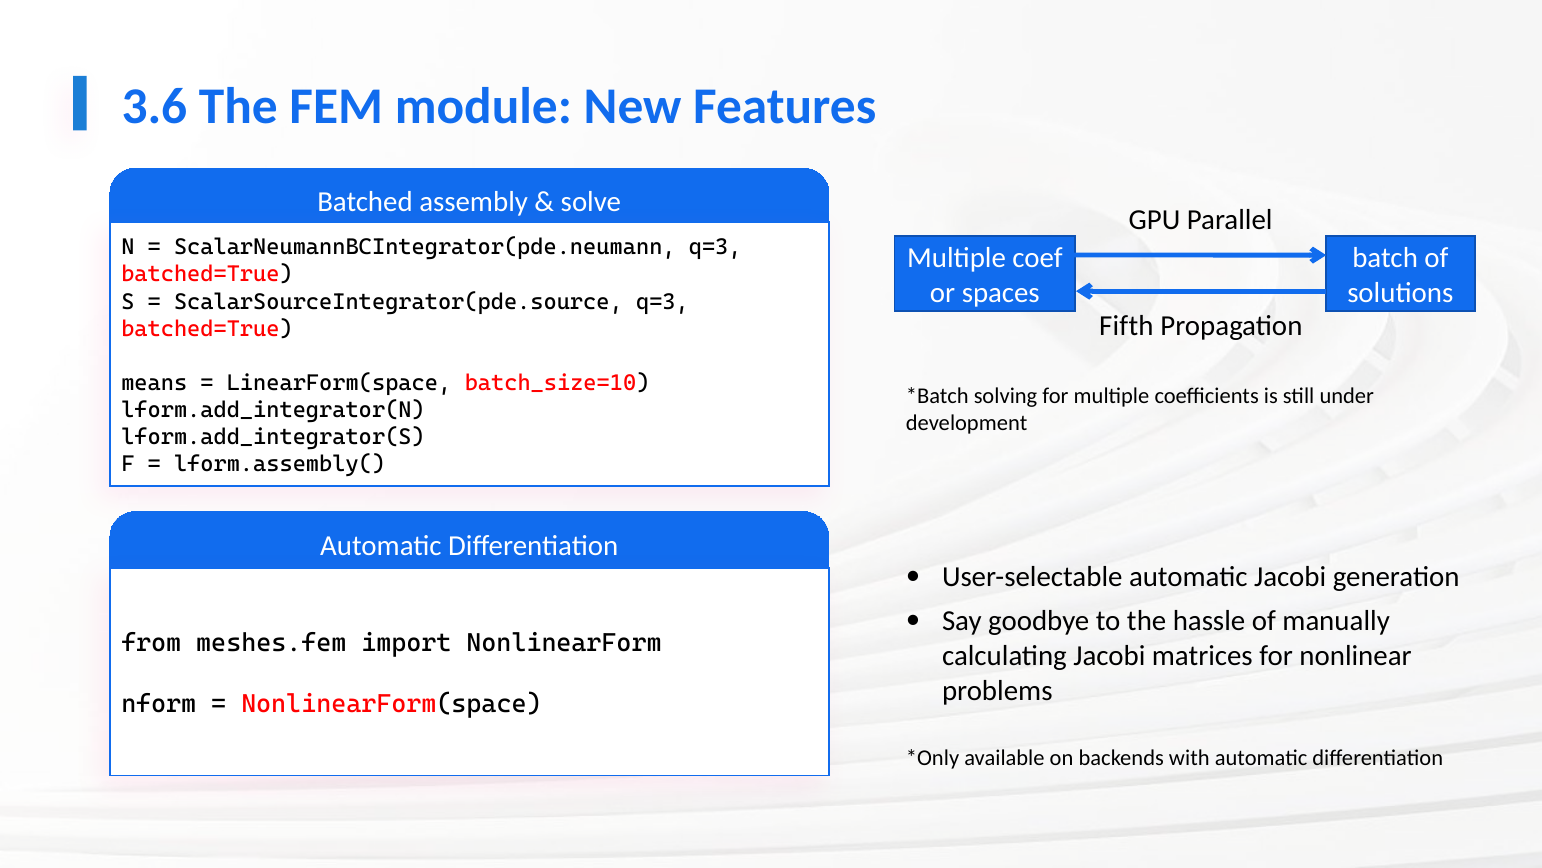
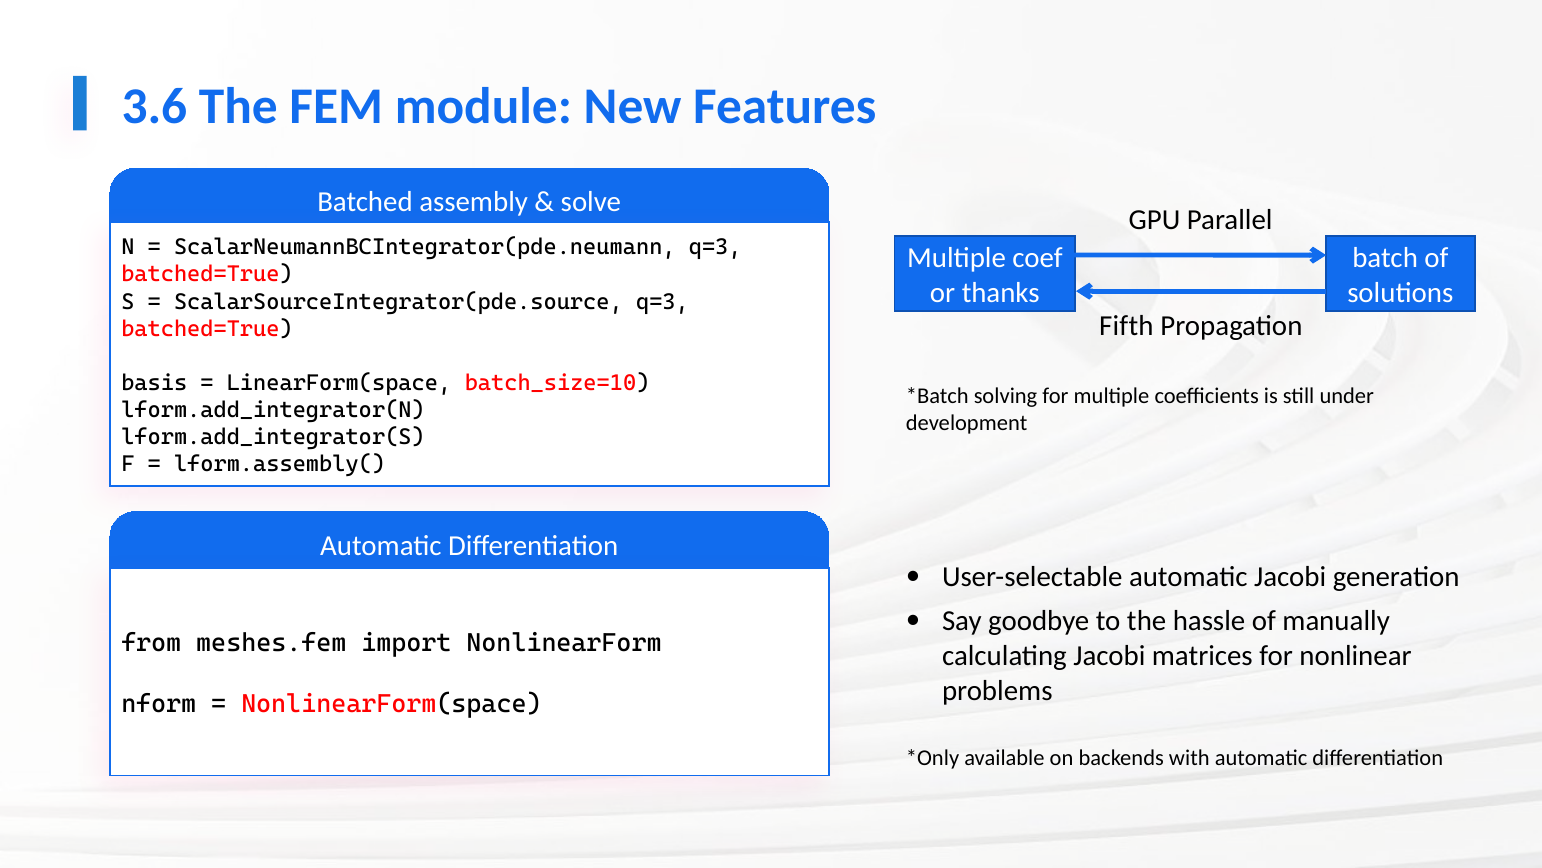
spaces: spaces -> thanks
means: means -> basis
